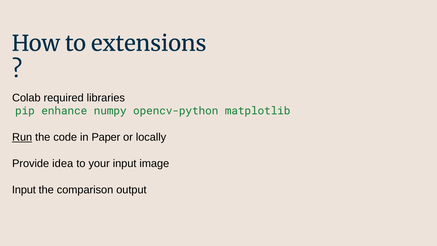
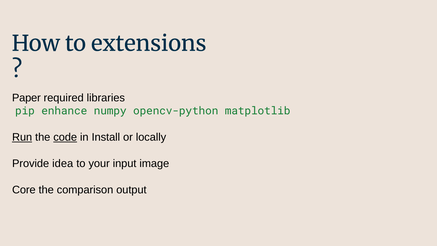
Colab: Colab -> Paper
code underline: none -> present
Paper: Paper -> Install
Input at (24, 190): Input -> Core
